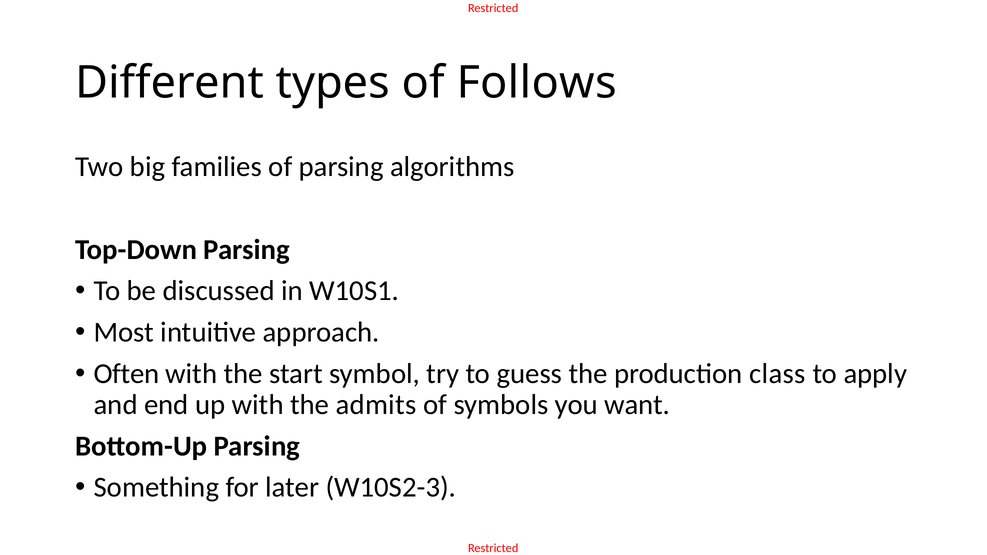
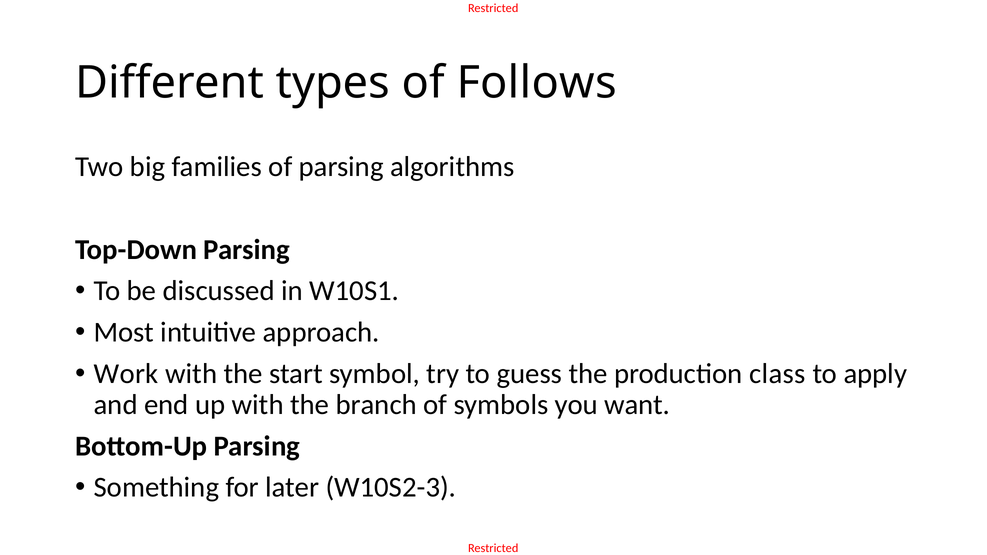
Often: Often -> Work
admits: admits -> branch
